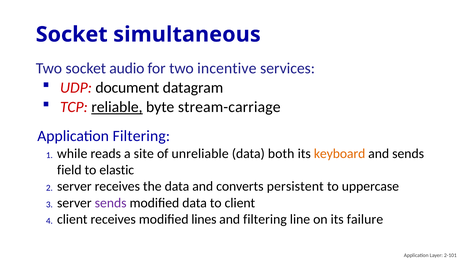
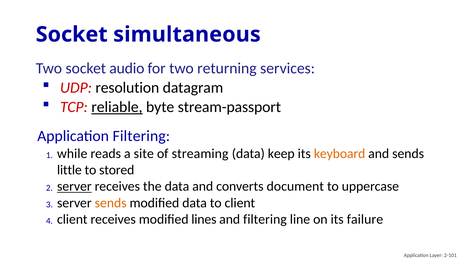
incentive: incentive -> returning
document: document -> resolution
stream-carriage: stream-carriage -> stream-passport
unreliable: unreliable -> streaming
both: both -> keep
field: field -> little
elastic: elastic -> stored
server at (74, 186) underline: none -> present
persistent: persistent -> document
sends at (111, 203) colour: purple -> orange
